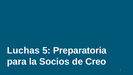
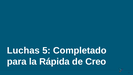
Preparatoria: Preparatoria -> Completado
Socios: Socios -> Rápida
